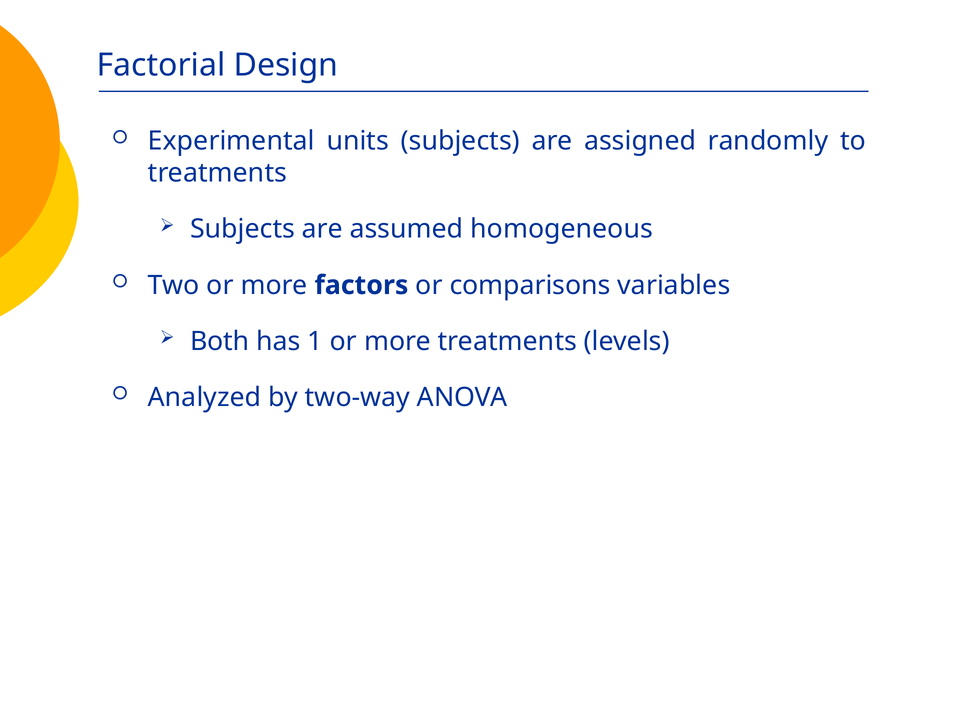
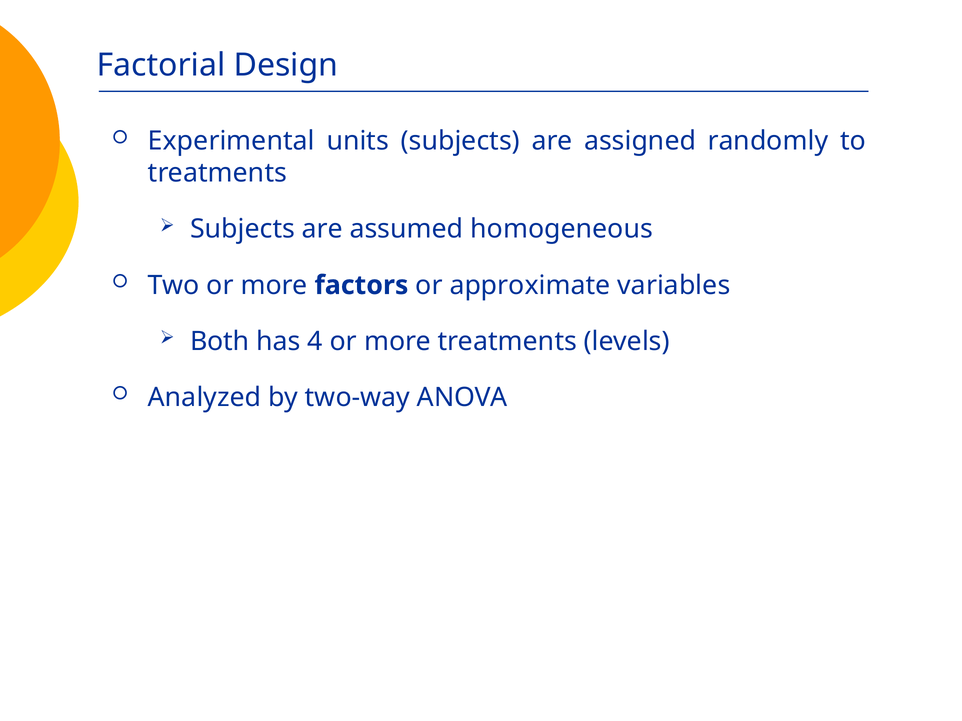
comparisons: comparisons -> approximate
1: 1 -> 4
